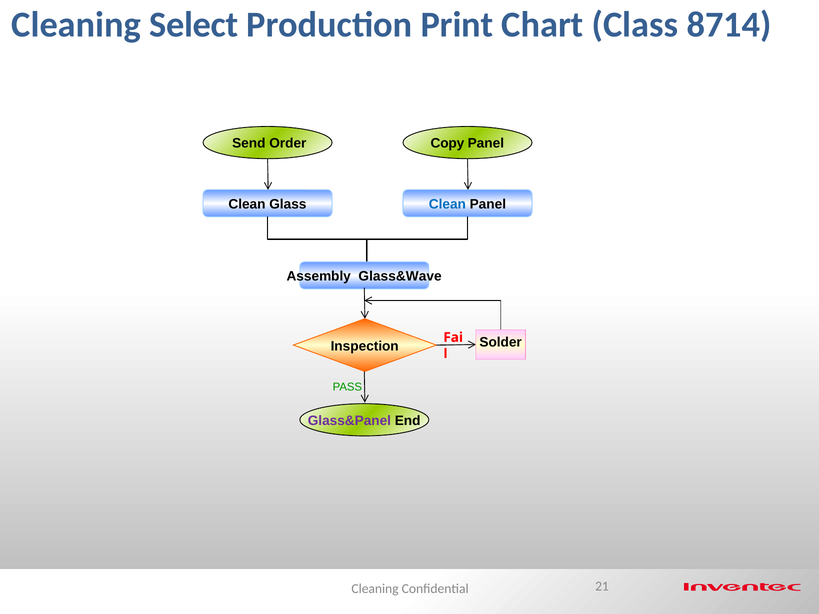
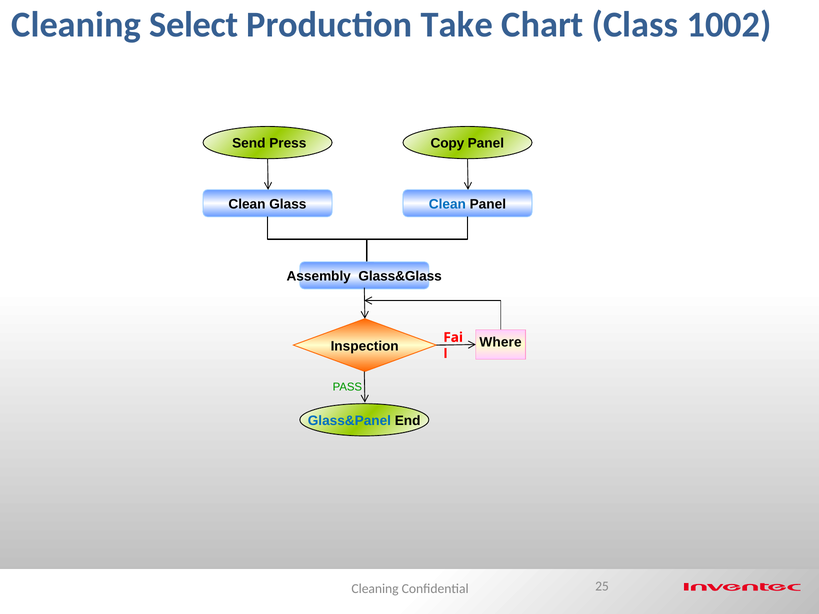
Print: Print -> Take
8714: 8714 -> 1002
Order: Order -> Press
Glass&Wave: Glass&Wave -> Glass&Glass
Solder: Solder -> Where
Glass&Panel colour: purple -> blue
21: 21 -> 25
